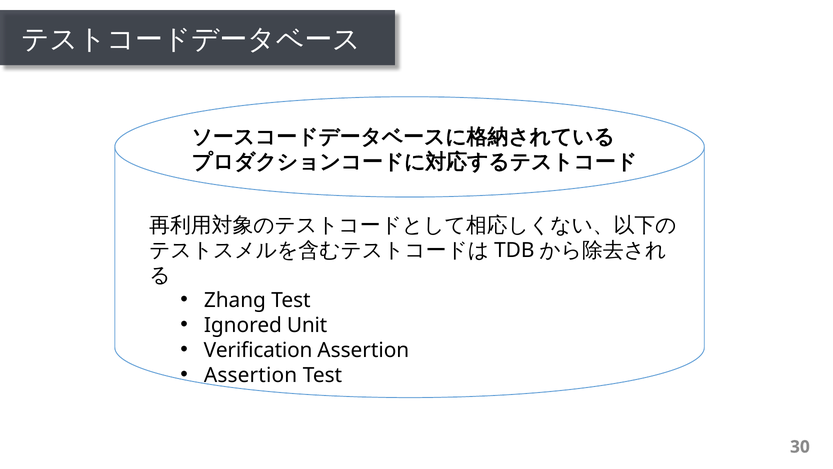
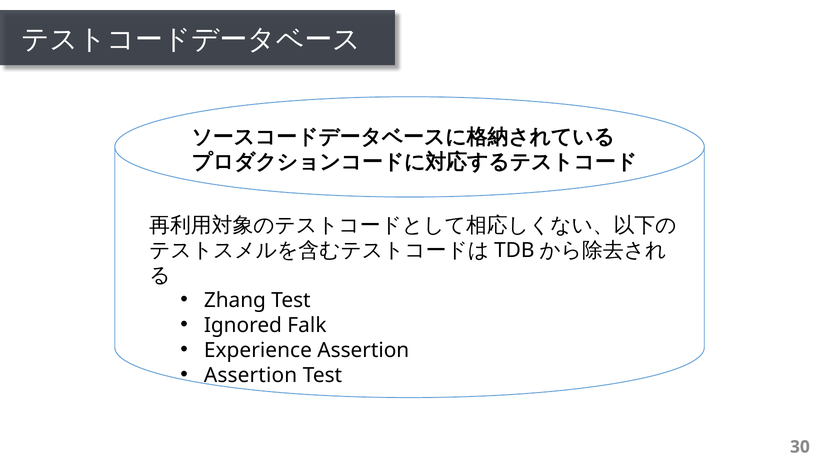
Unit: Unit -> Falk
Veriﬁcation: Veriﬁcation -> Experience
